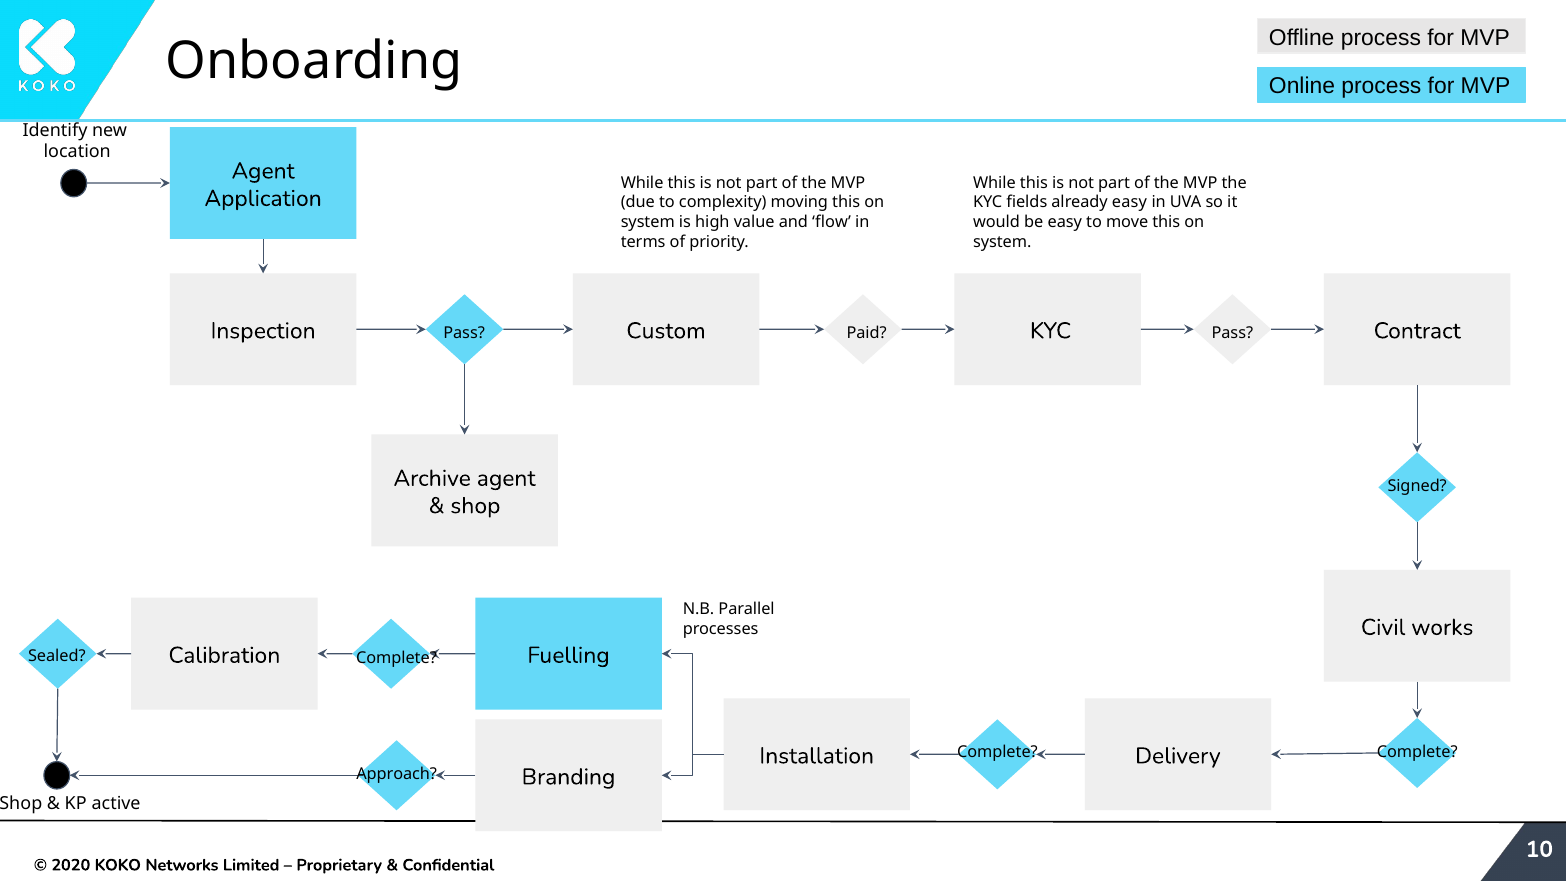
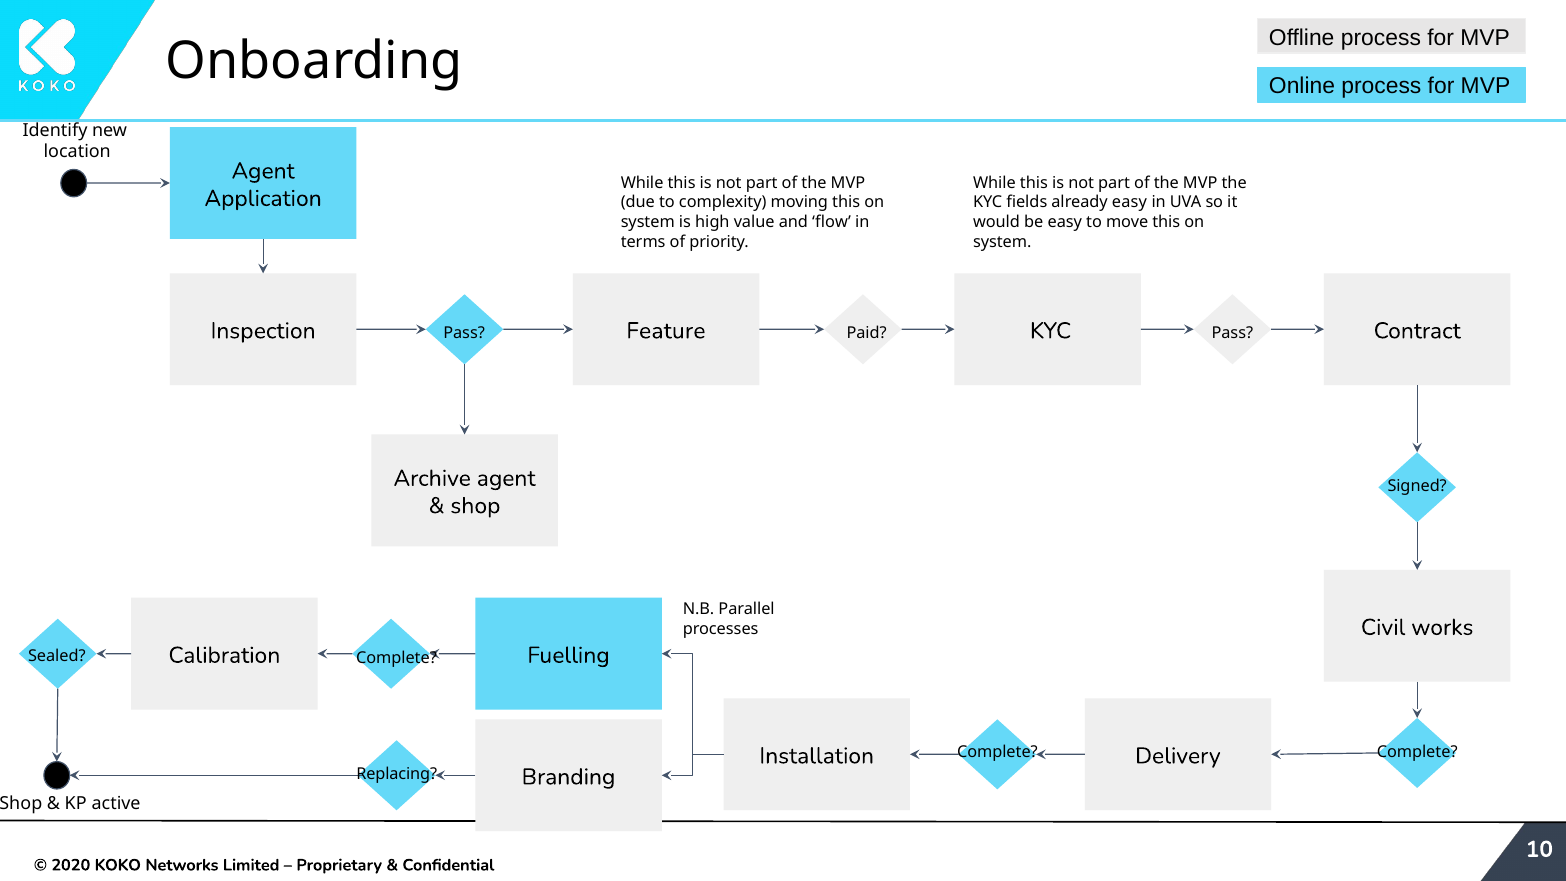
Custom: Custom -> Feature
Approach: Approach -> Replacing
